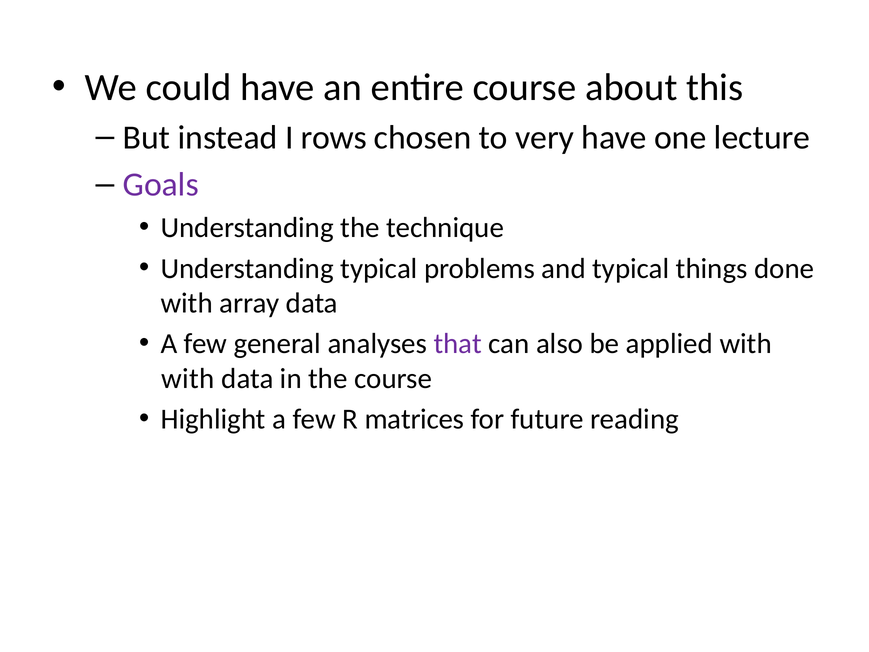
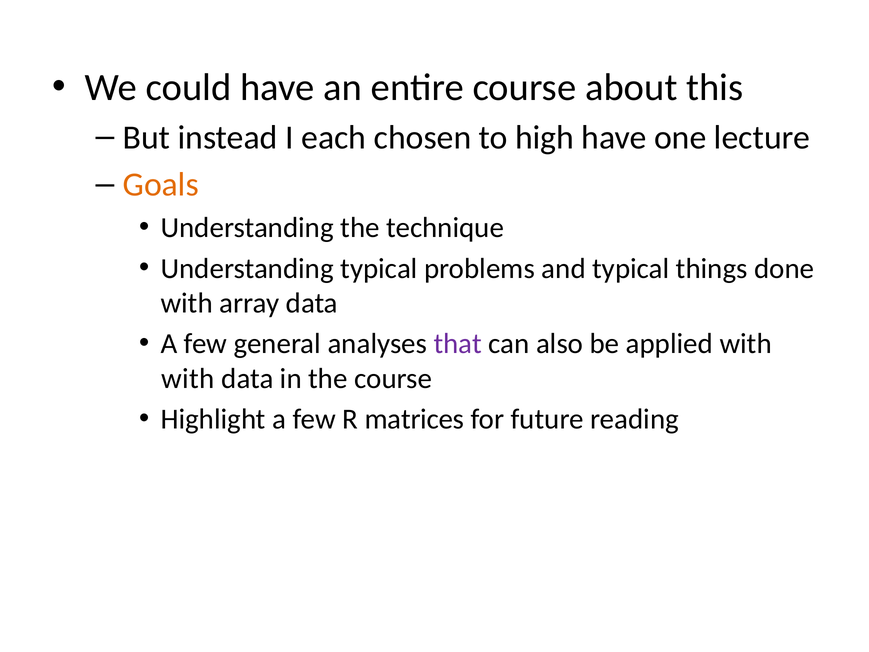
rows: rows -> each
very: very -> high
Goals colour: purple -> orange
